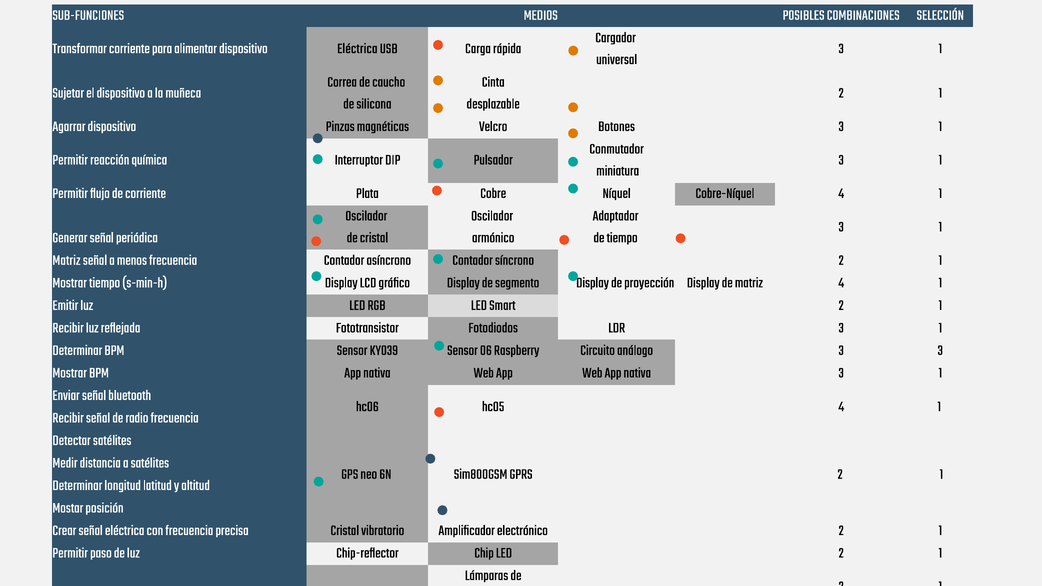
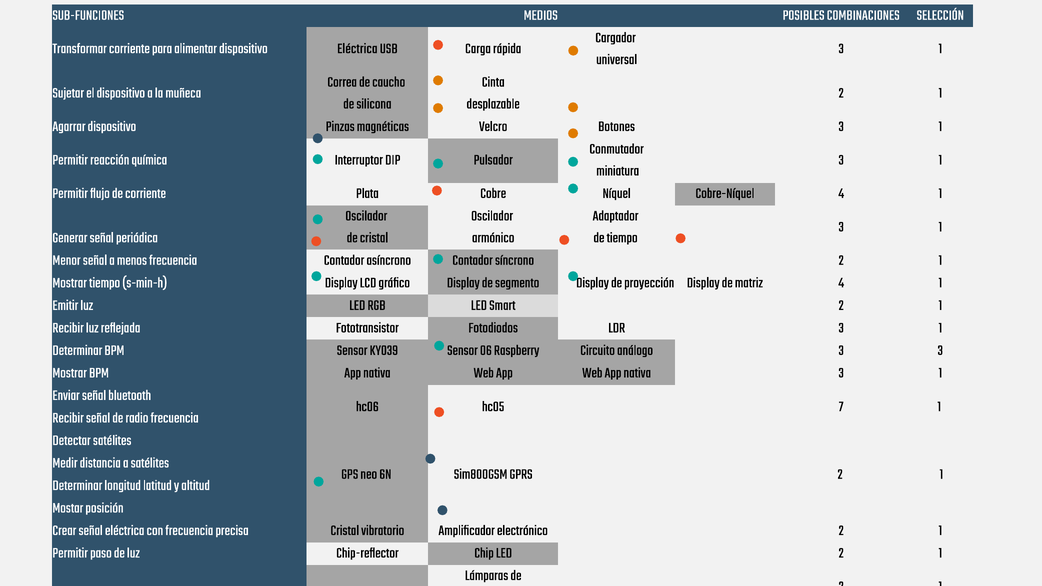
Matriz at (66, 260): Matriz -> Menor
hc05 4: 4 -> 7
